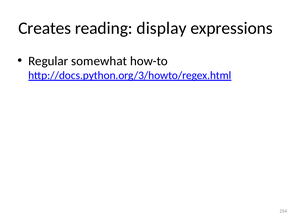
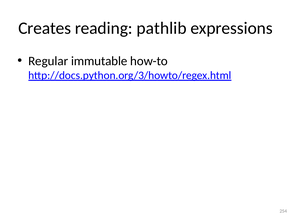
display: display -> pathlib
somewhat: somewhat -> immutable
